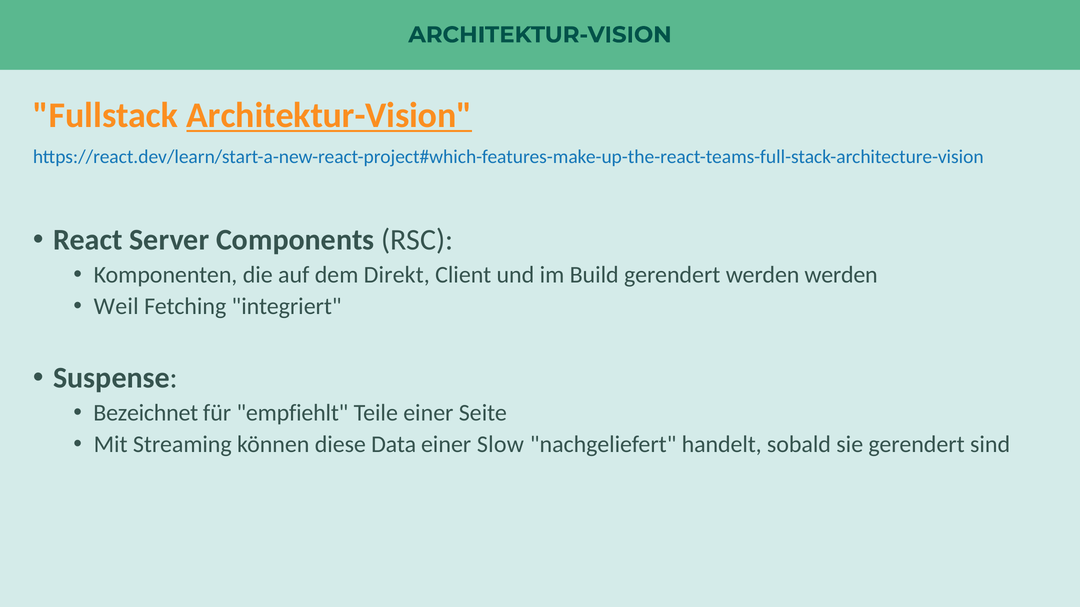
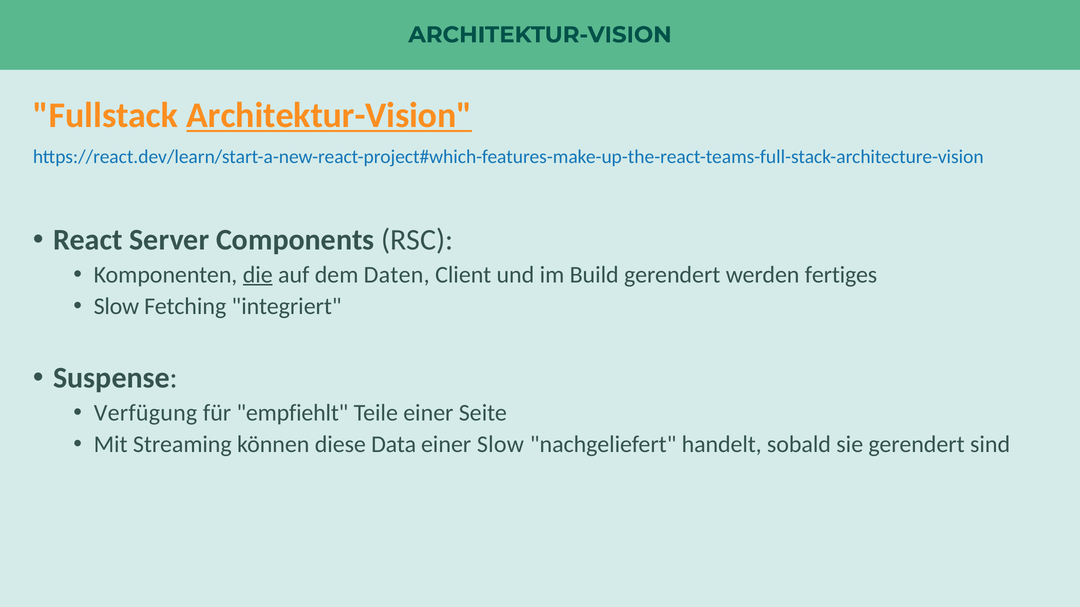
die underline: none -> present
Direkt: Direkt -> Daten
werden werden: werden -> fertiges
Weil at (116, 306): Weil -> Slow
Bezeichnet: Bezeichnet -> Verfügung
